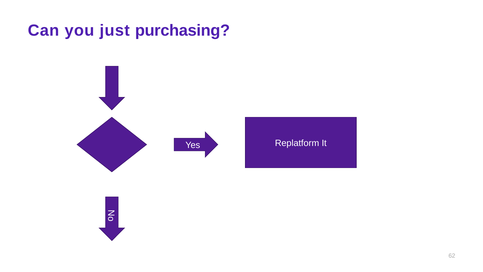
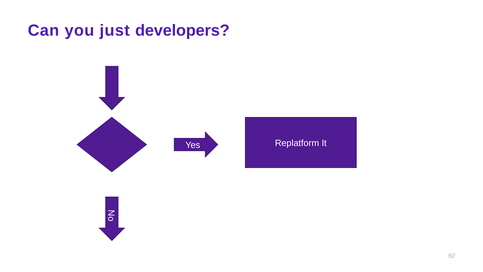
purchasing: purchasing -> developers
